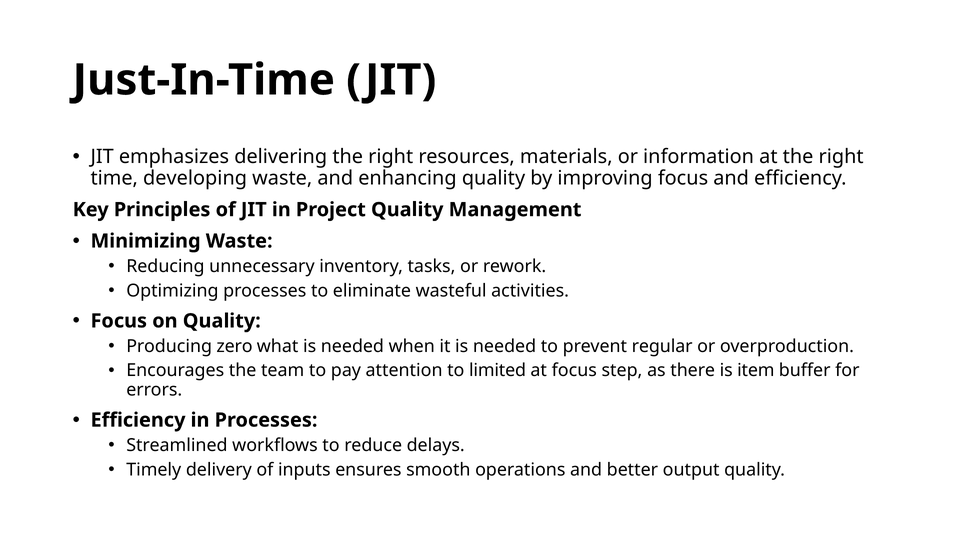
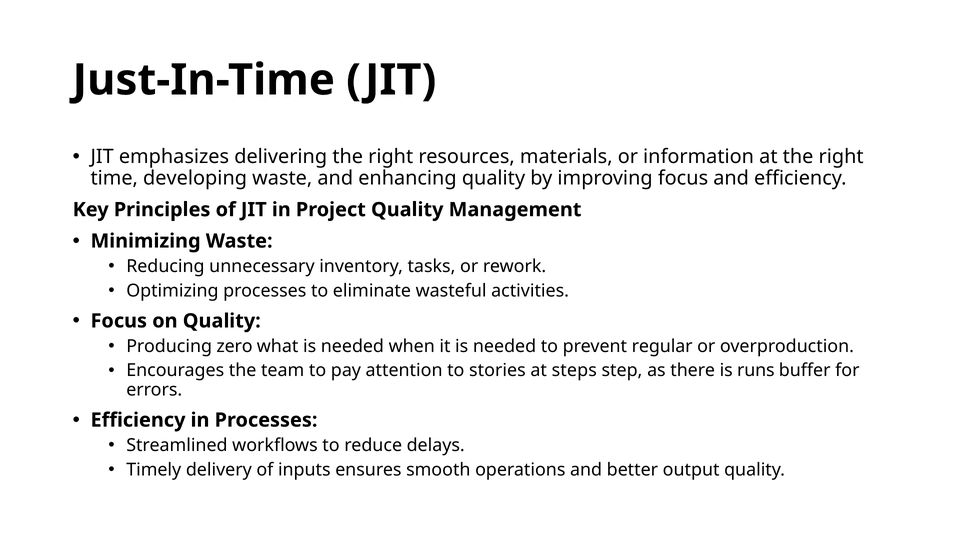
limited: limited -> stories
at focus: focus -> steps
item: item -> runs
